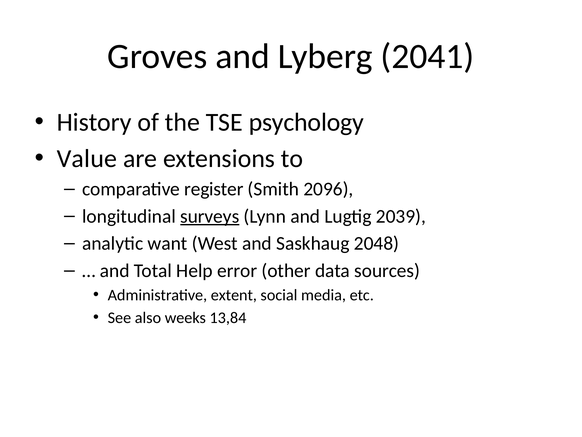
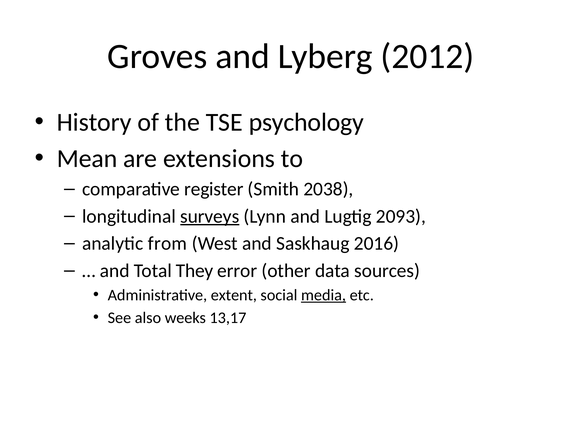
2041: 2041 -> 2012
Value: Value -> Mean
2096: 2096 -> 2038
2039: 2039 -> 2093
want: want -> from
2048: 2048 -> 2016
Help: Help -> They
media underline: none -> present
13,84: 13,84 -> 13,17
